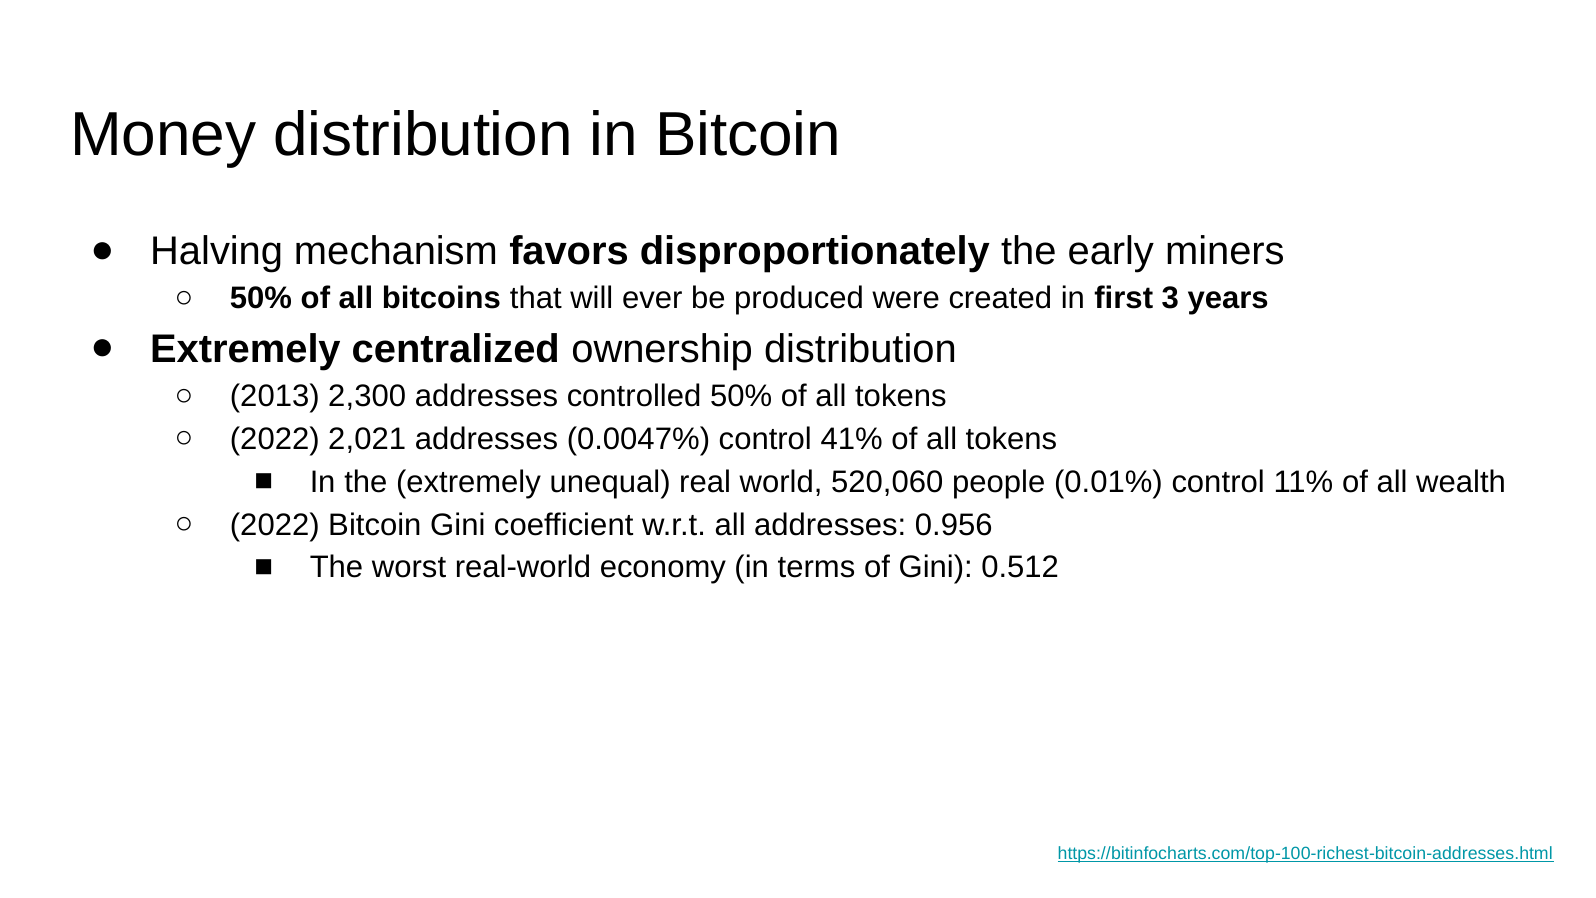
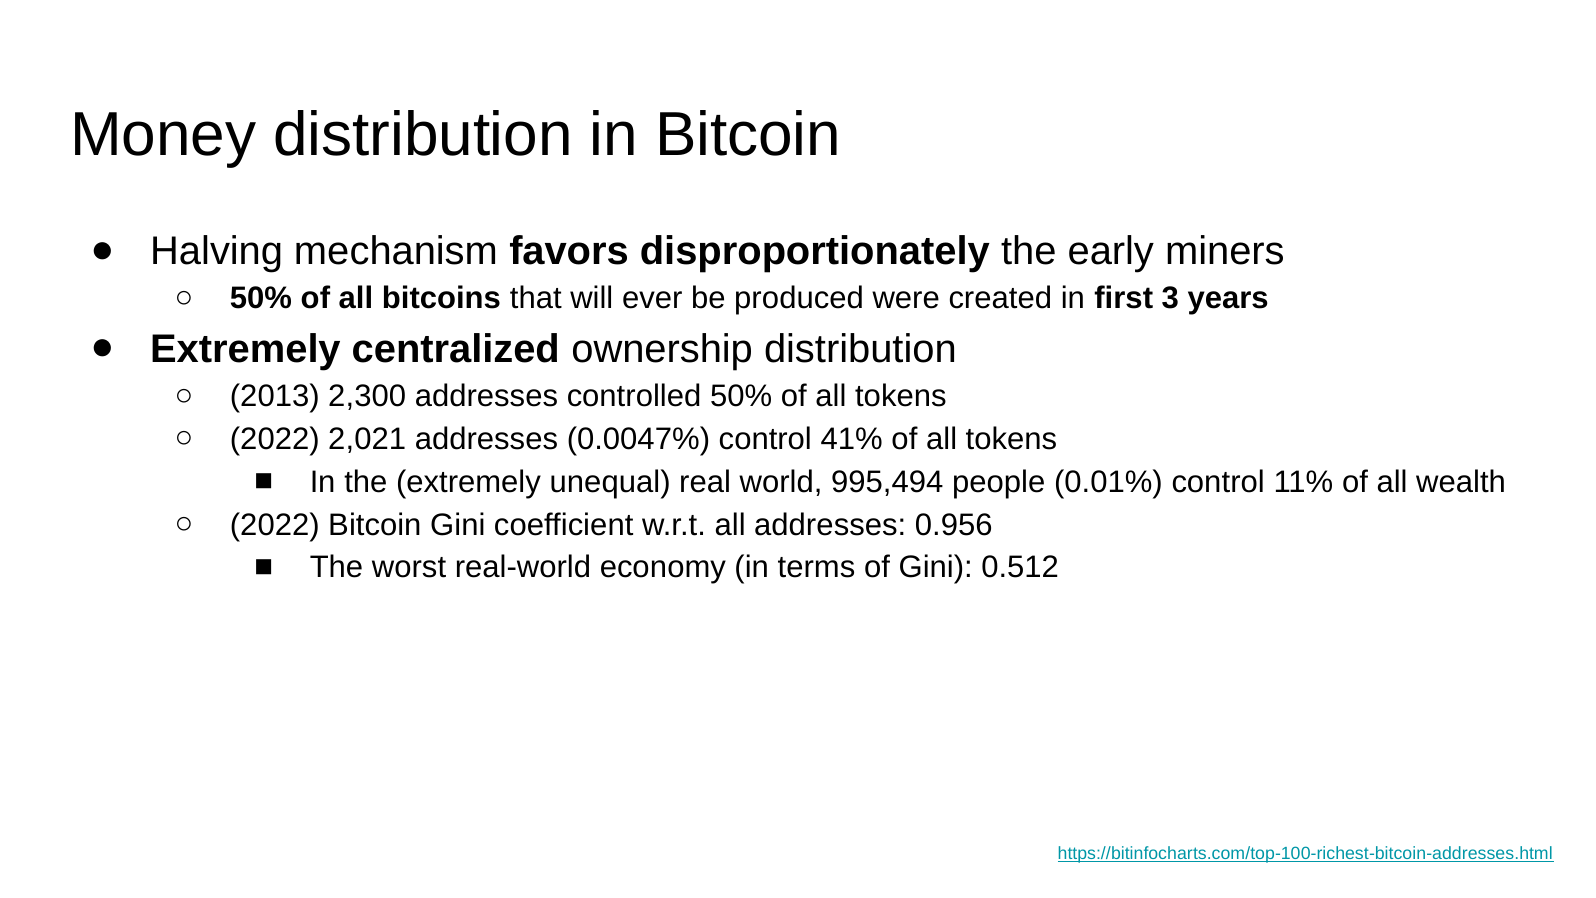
520,060: 520,060 -> 995,494
